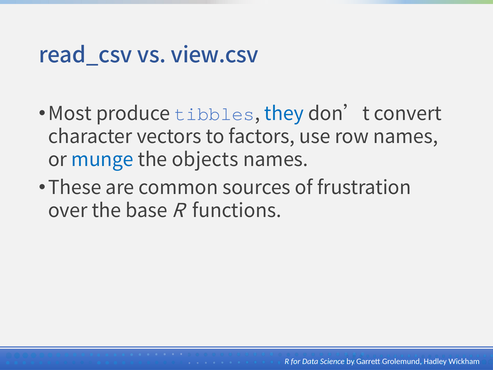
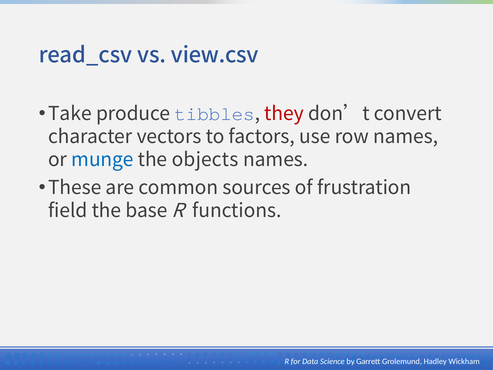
Most: Most -> Take
they colour: blue -> red
over: over -> field
